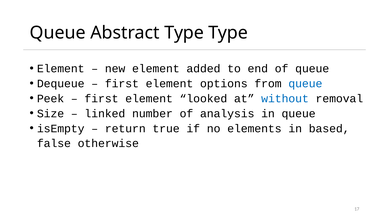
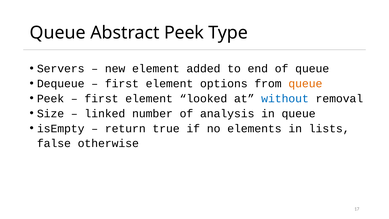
Abstract Type: Type -> Peek
Element at (61, 69): Element -> Servers
queue at (305, 84) colour: blue -> orange
based: based -> lists
